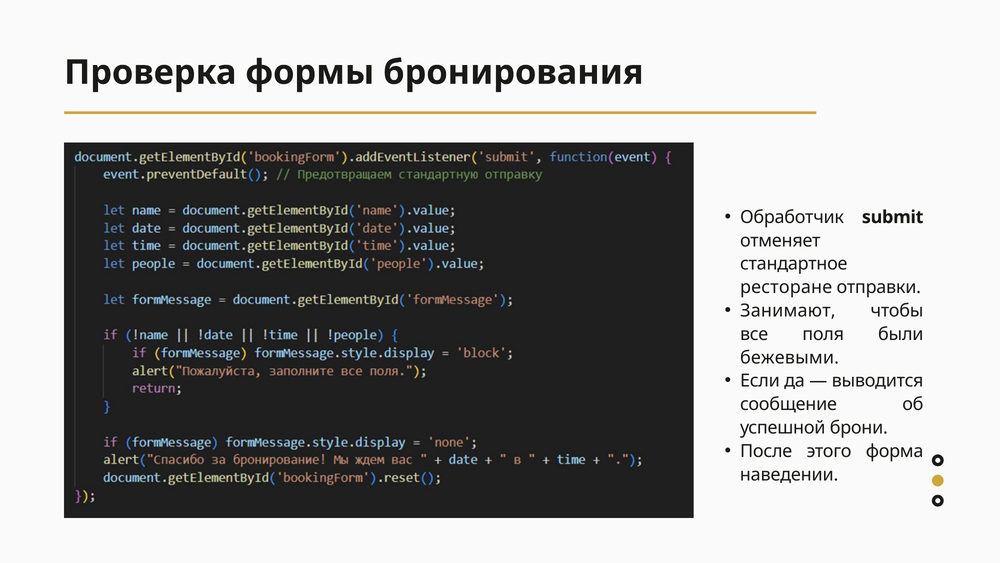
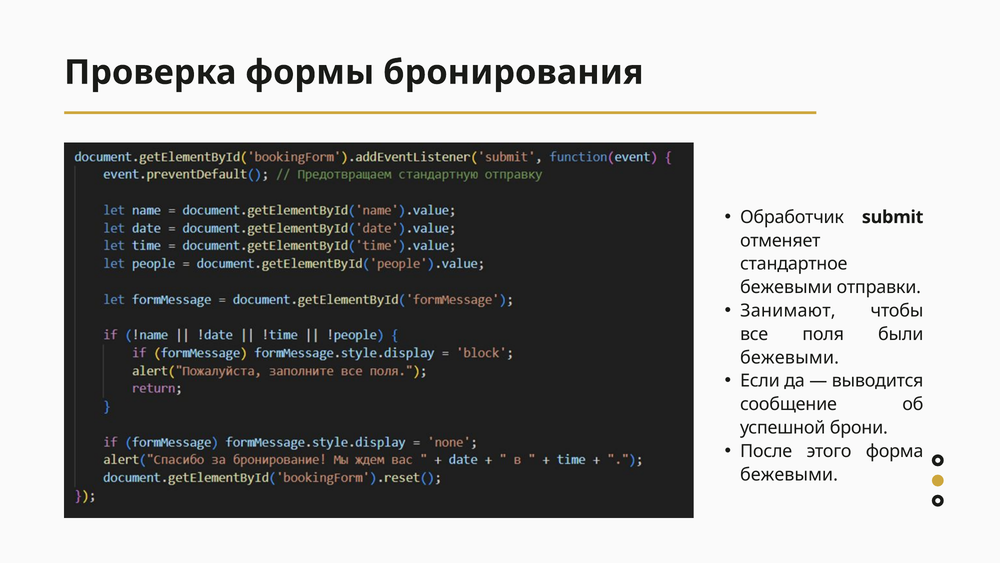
ресторане at (786, 287): ресторане -> бежевыми
наведении at (789, 474): наведении -> бежевыми
